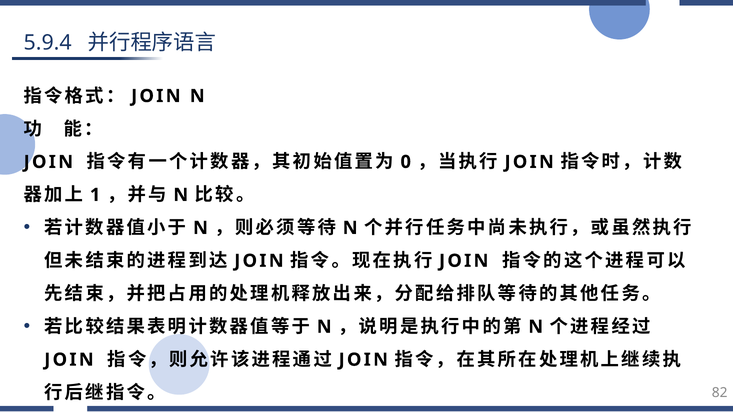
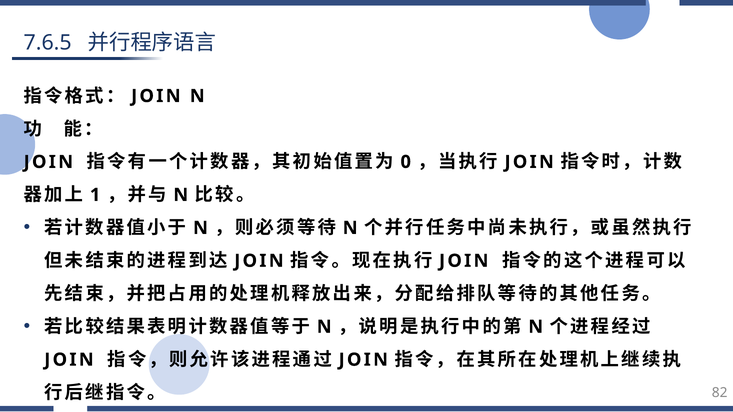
5.9.4: 5.9.4 -> 7.6.5
